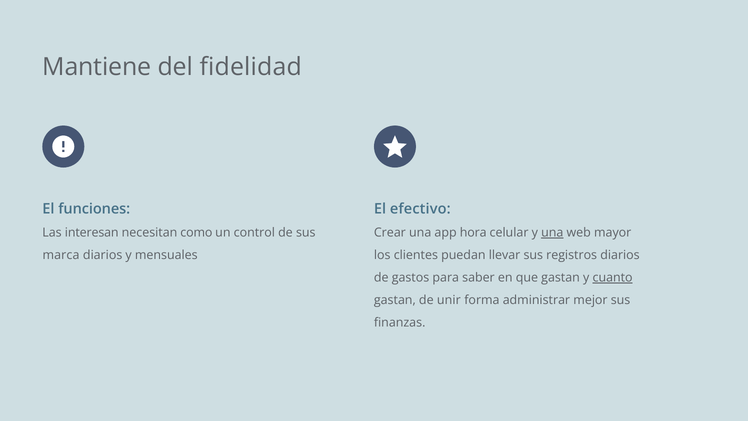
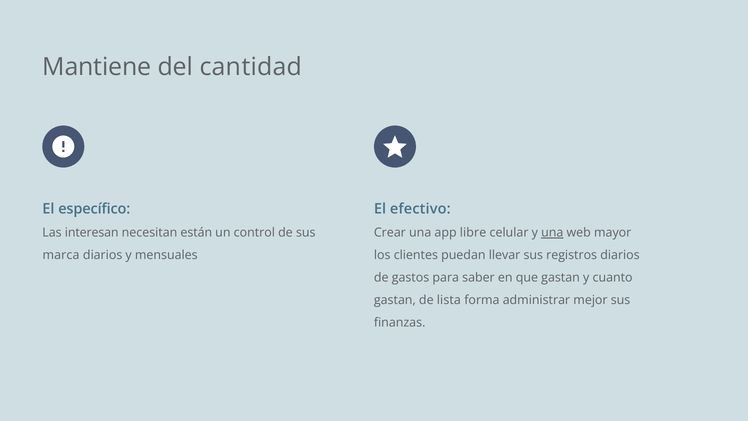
fidelidad: fidelidad -> cantidad
funciones: funciones -> específico
como: como -> están
hora: hora -> libre
cuanto underline: present -> none
unir: unir -> lista
